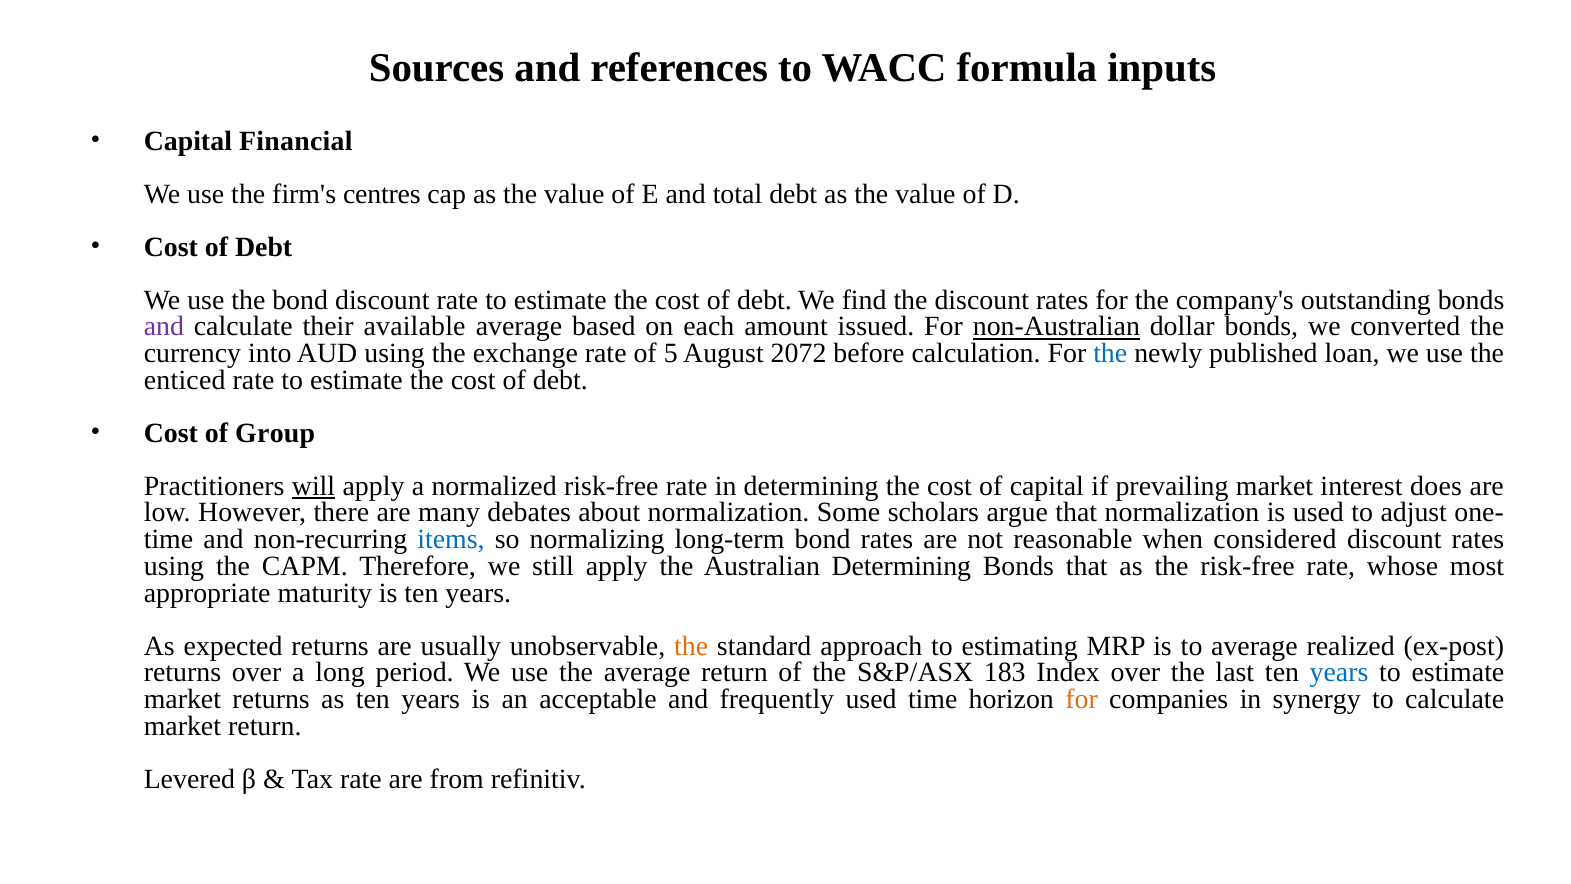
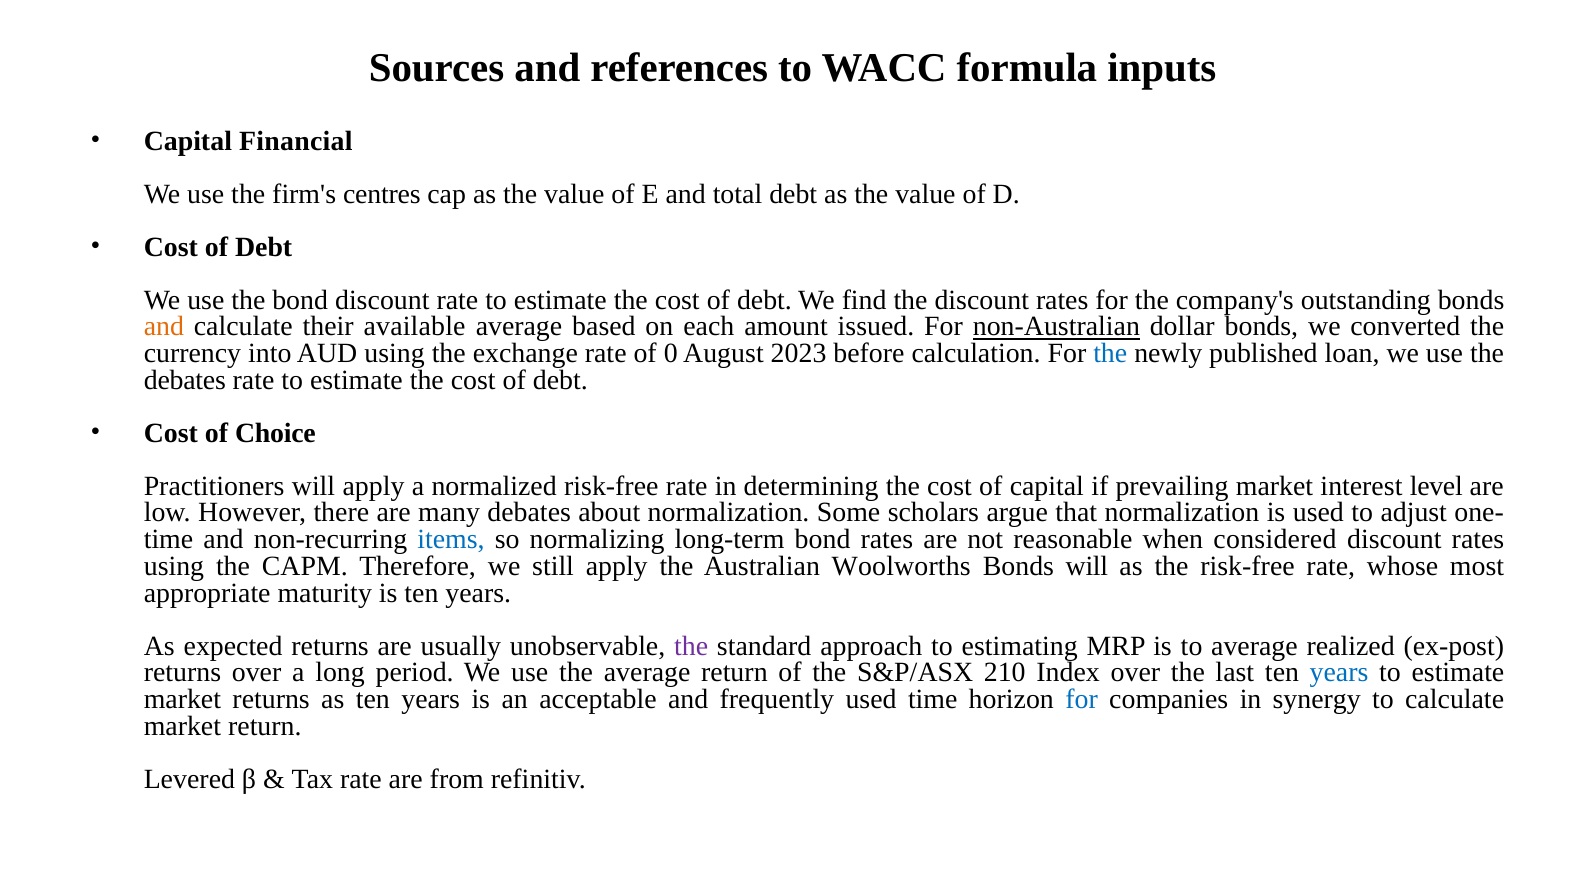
and at (164, 327) colour: purple -> orange
5: 5 -> 0
2072: 2072 -> 2023
enticed at (185, 380): enticed -> debates
Group: Group -> Choice
will at (314, 486) underline: present -> none
does: does -> level
Australian Determining: Determining -> Woolworths
Bonds that: that -> will
the at (691, 646) colour: orange -> purple
183: 183 -> 210
for at (1082, 699) colour: orange -> blue
